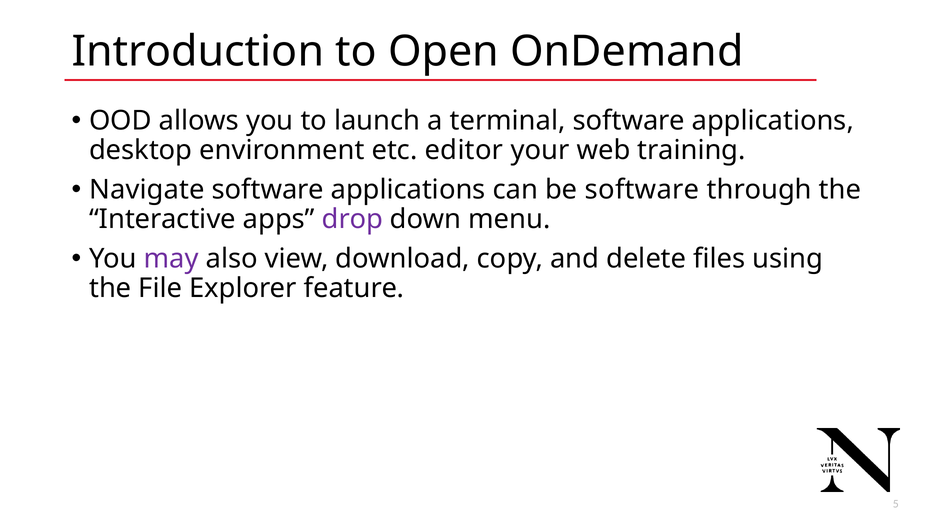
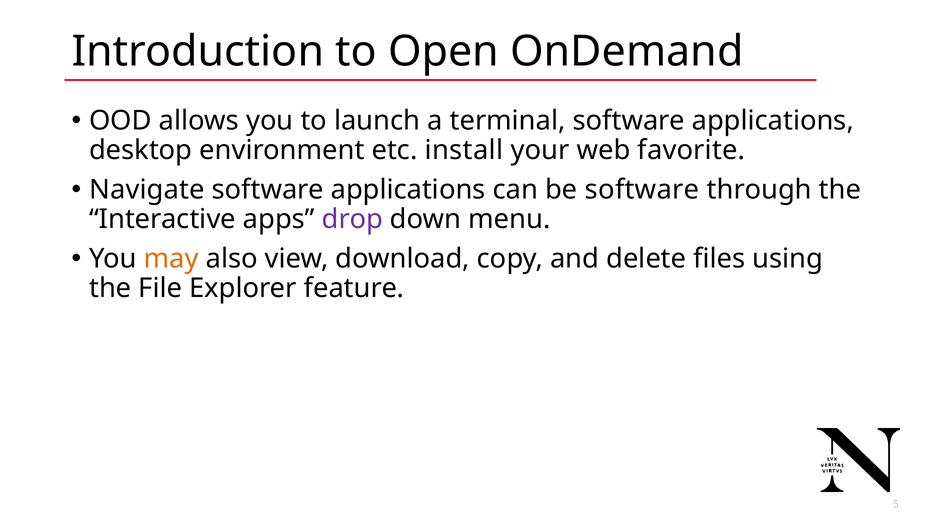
editor: editor -> install
training: training -> favorite
may colour: purple -> orange
